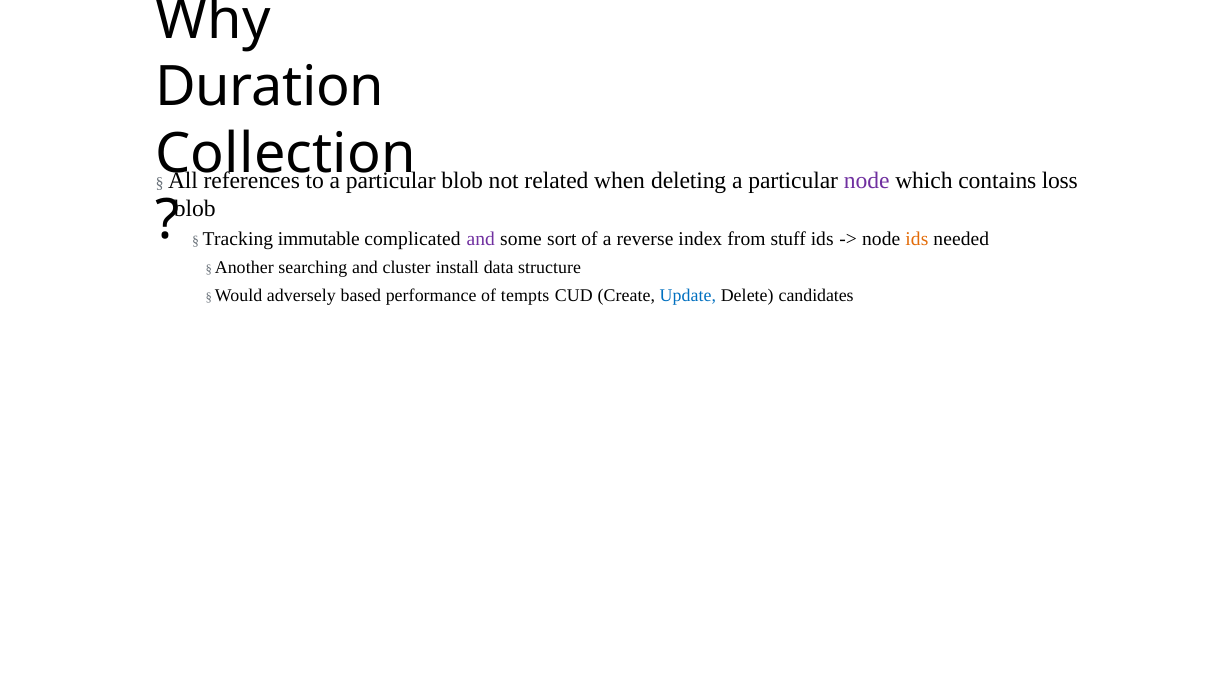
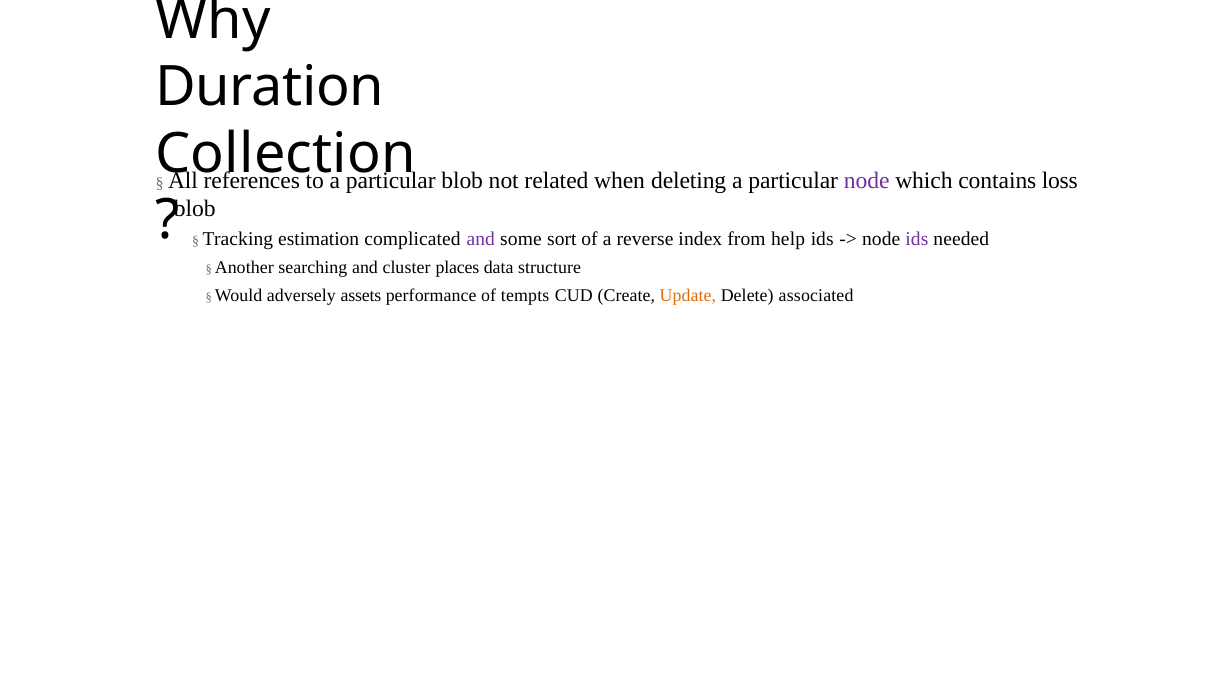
immutable: immutable -> estimation
stuff: stuff -> help
ids at (917, 240) colour: orange -> purple
install: install -> places
based: based -> assets
Update colour: blue -> orange
candidates: candidates -> associated
